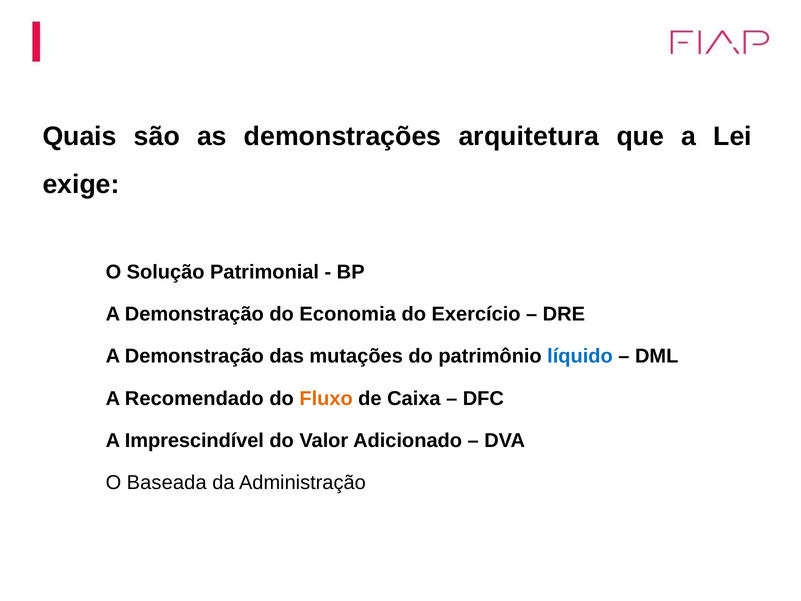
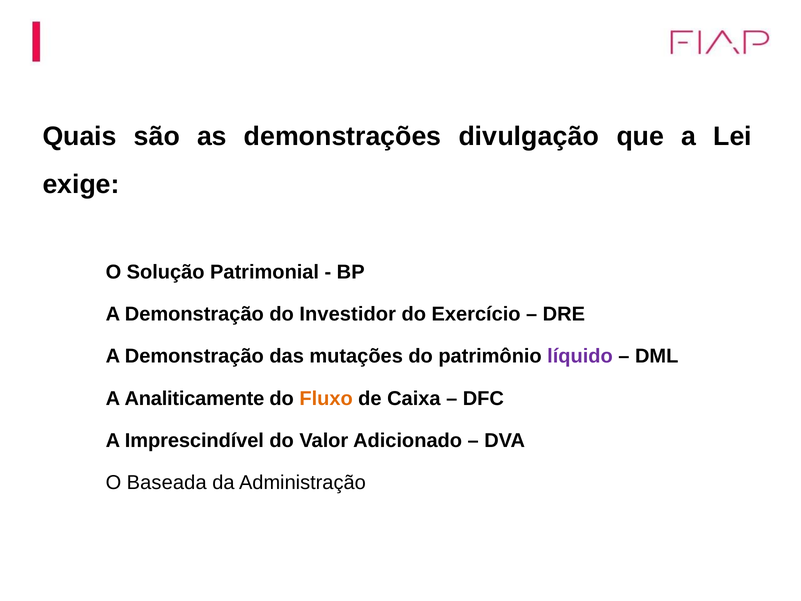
arquitetura: arquitetura -> divulgação
Economia: Economia -> Investidor
líquido colour: blue -> purple
Recomendado: Recomendado -> Analiticamente
